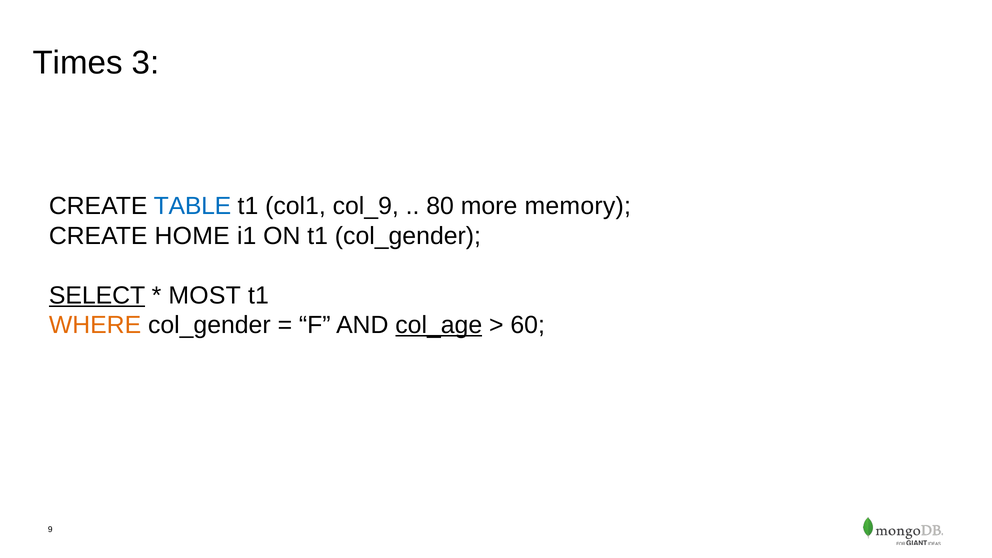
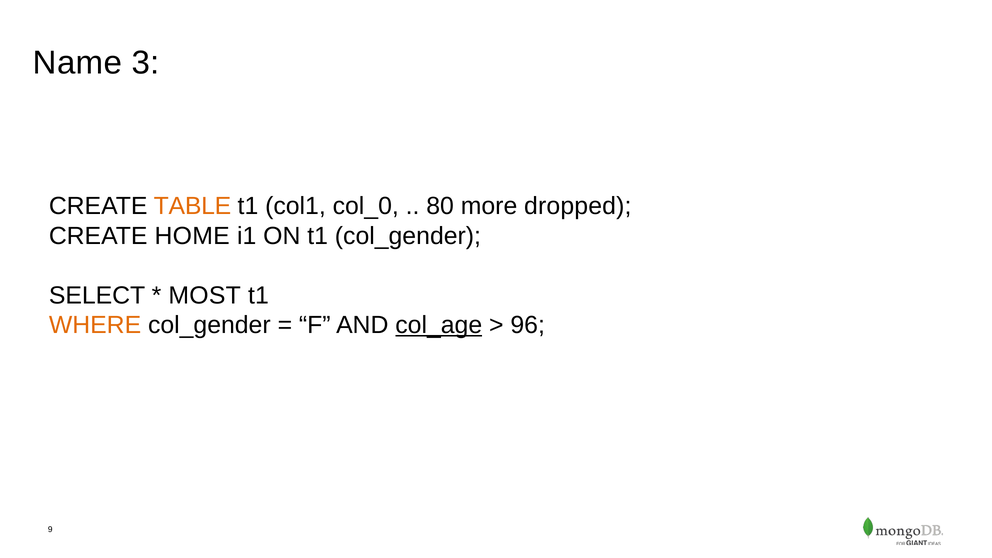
Times: Times -> Name
TABLE colour: blue -> orange
col_9: col_9 -> col_0
memory: memory -> dropped
SELECT underline: present -> none
60: 60 -> 96
